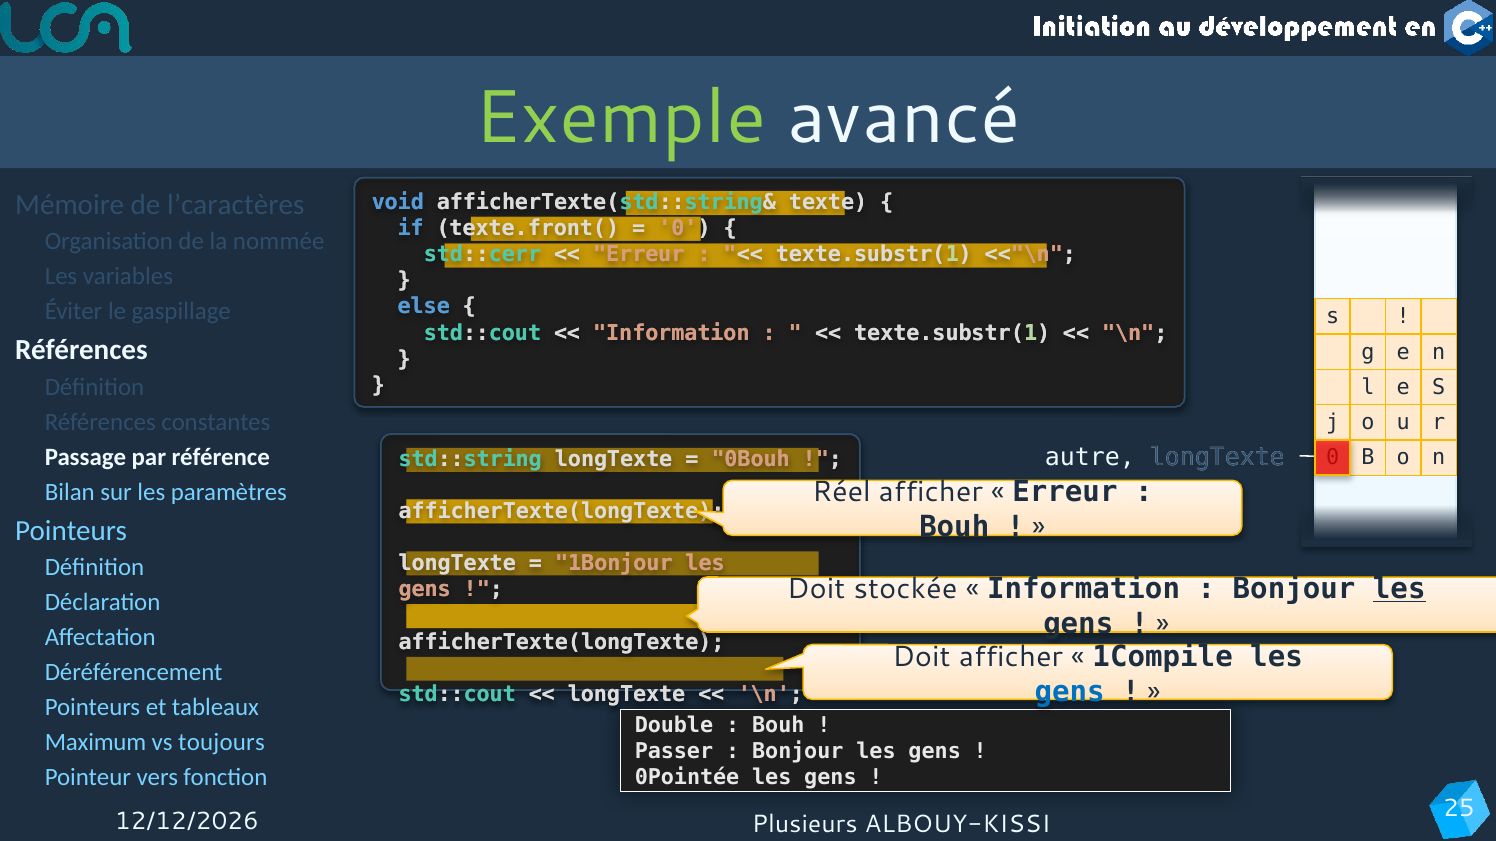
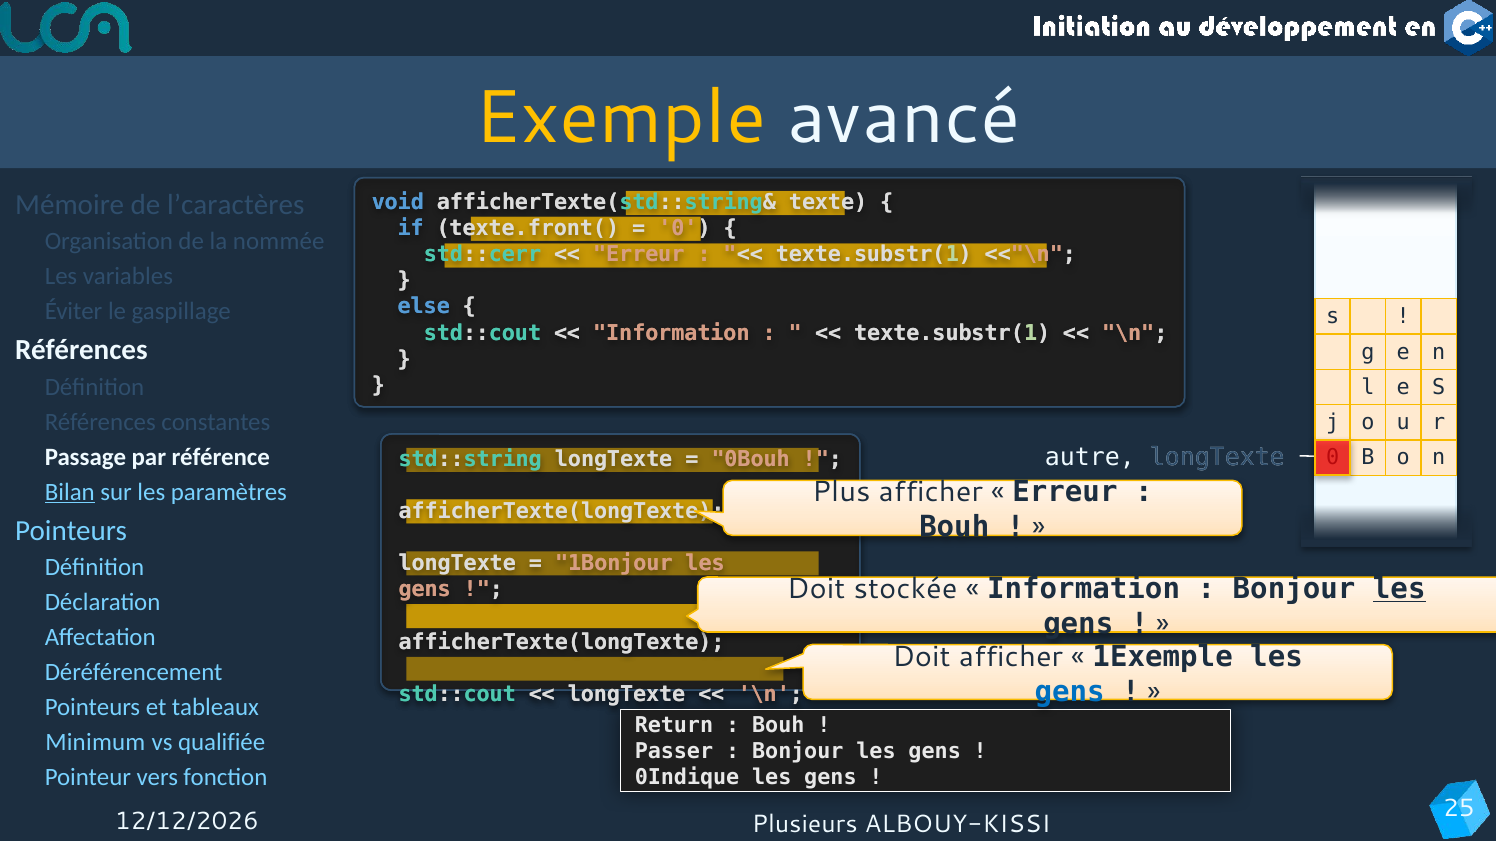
Exemple colour: light green -> yellow
Réel: Réel -> Plus
Bilan underline: none -> present
1Compile: 1Compile -> 1Exemple
Double: Double -> Return
Maximum: Maximum -> Minimum
toujours: toujours -> qualifiée
0Pointée: 0Pointée -> 0Indique
